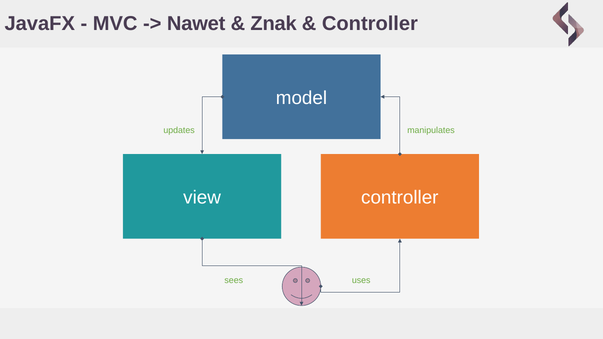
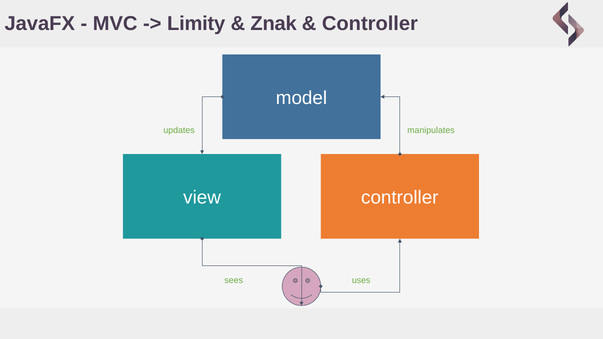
Nawet: Nawet -> Limity
